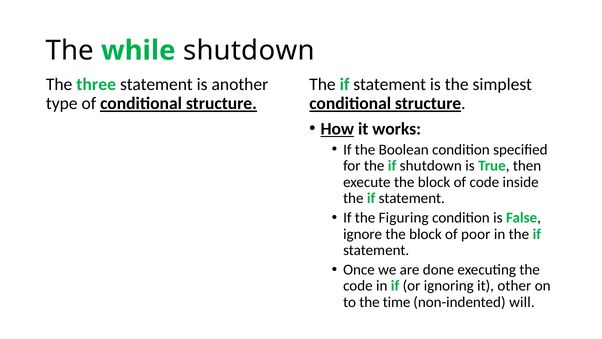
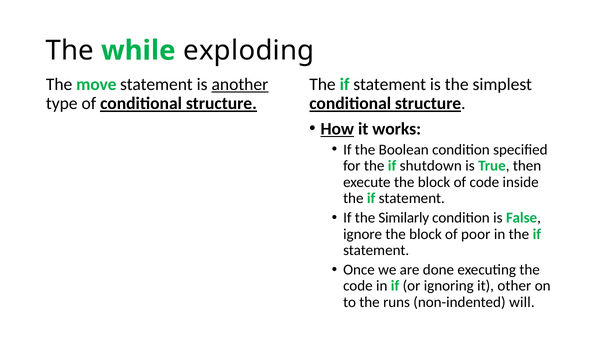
while shutdown: shutdown -> exploding
three: three -> move
another underline: none -> present
Figuring: Figuring -> Similarly
time: time -> runs
